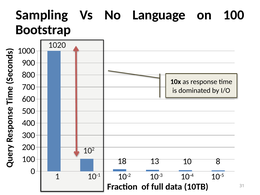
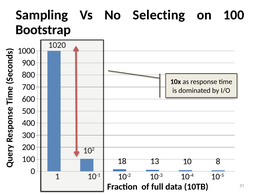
Language: Language -> Selecting
